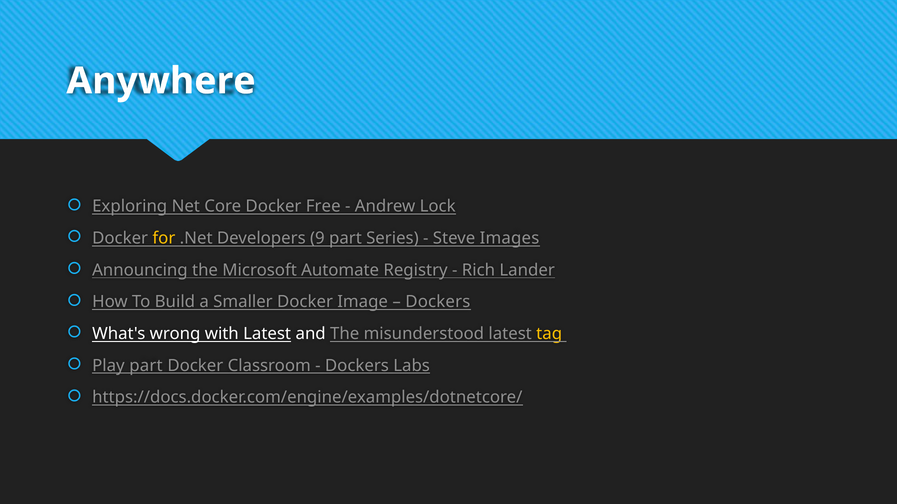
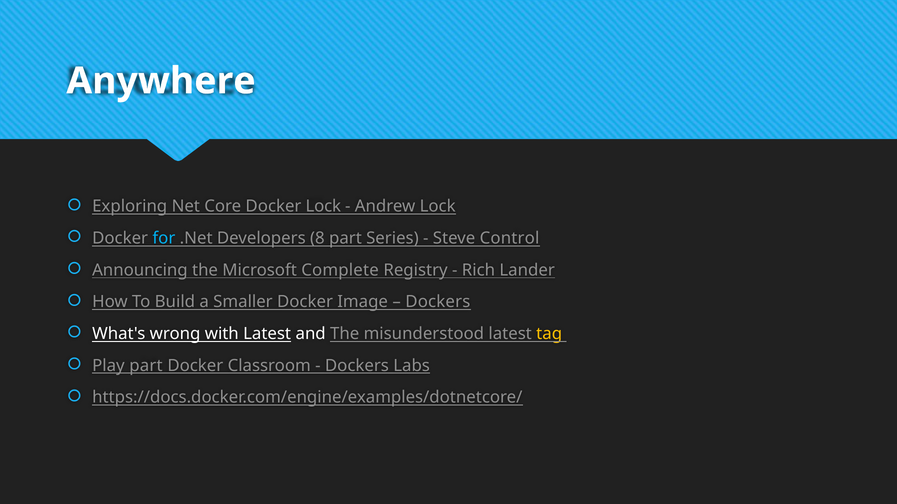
Docker Free: Free -> Lock
for colour: yellow -> light blue
9: 9 -> 8
Images: Images -> Control
Automate: Automate -> Complete
